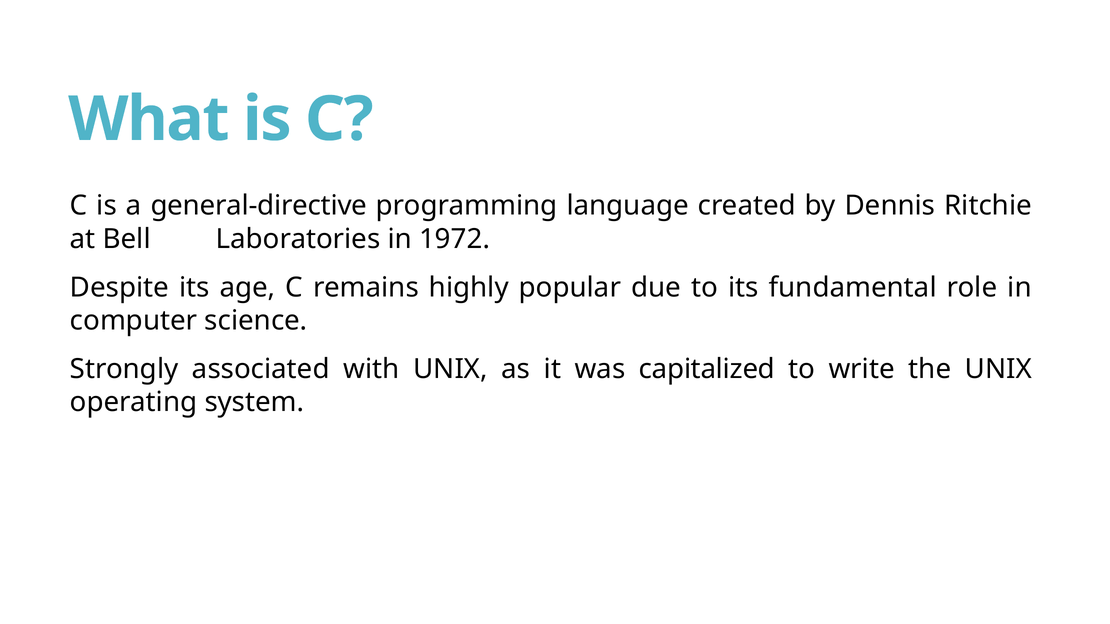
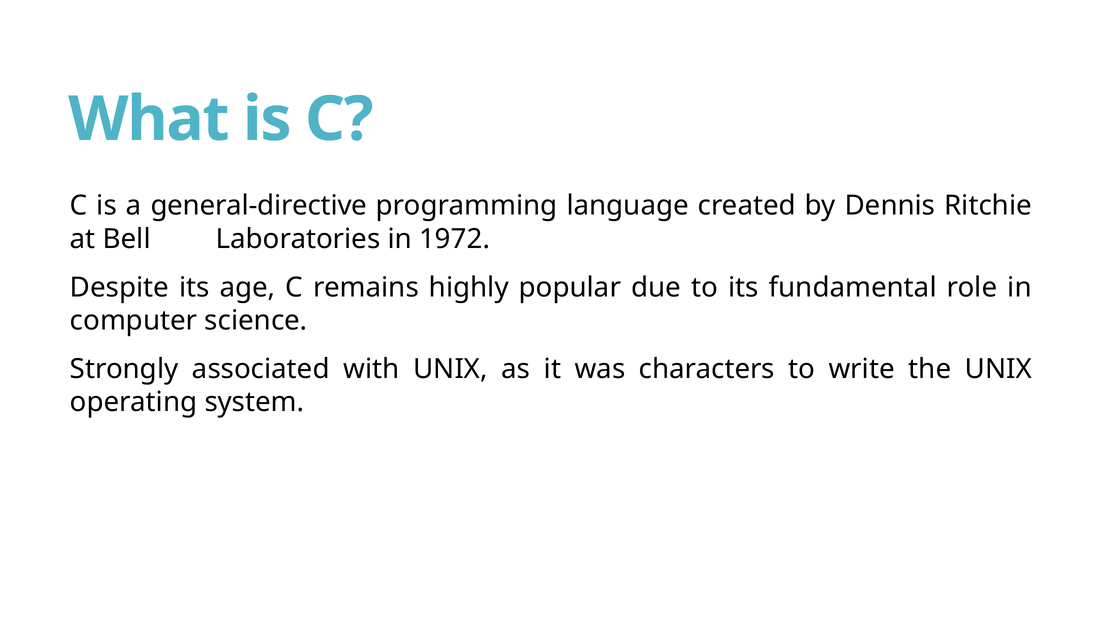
capitalized: capitalized -> characters
